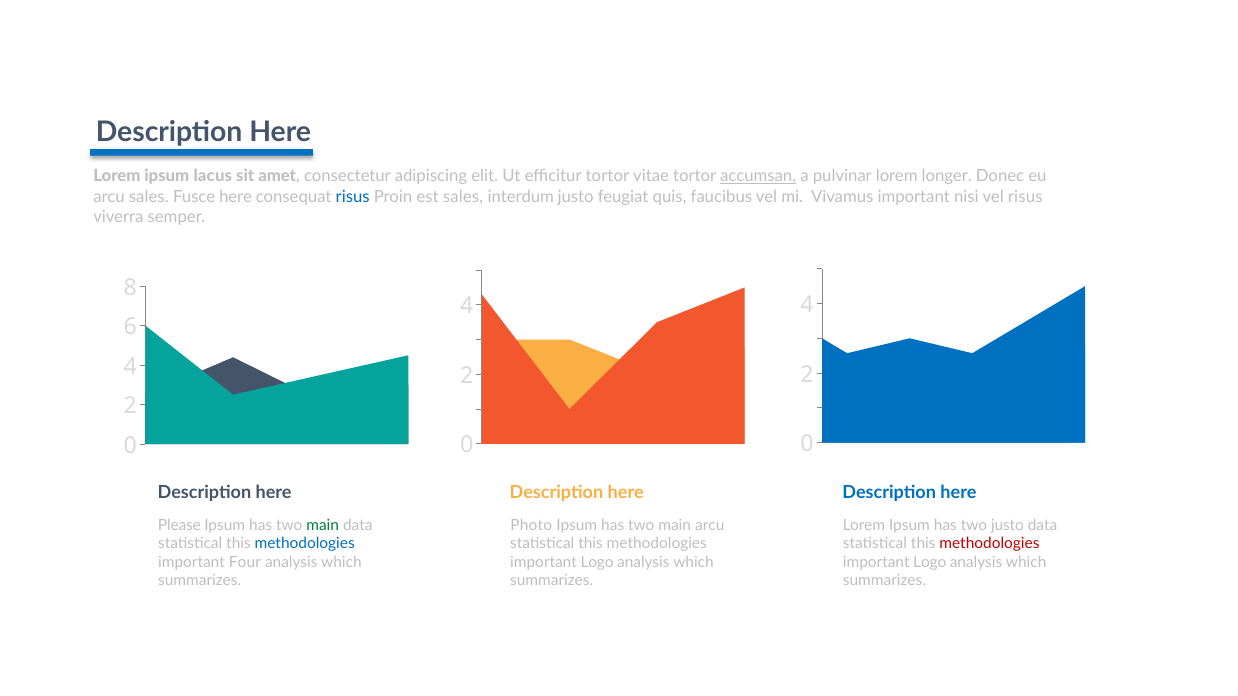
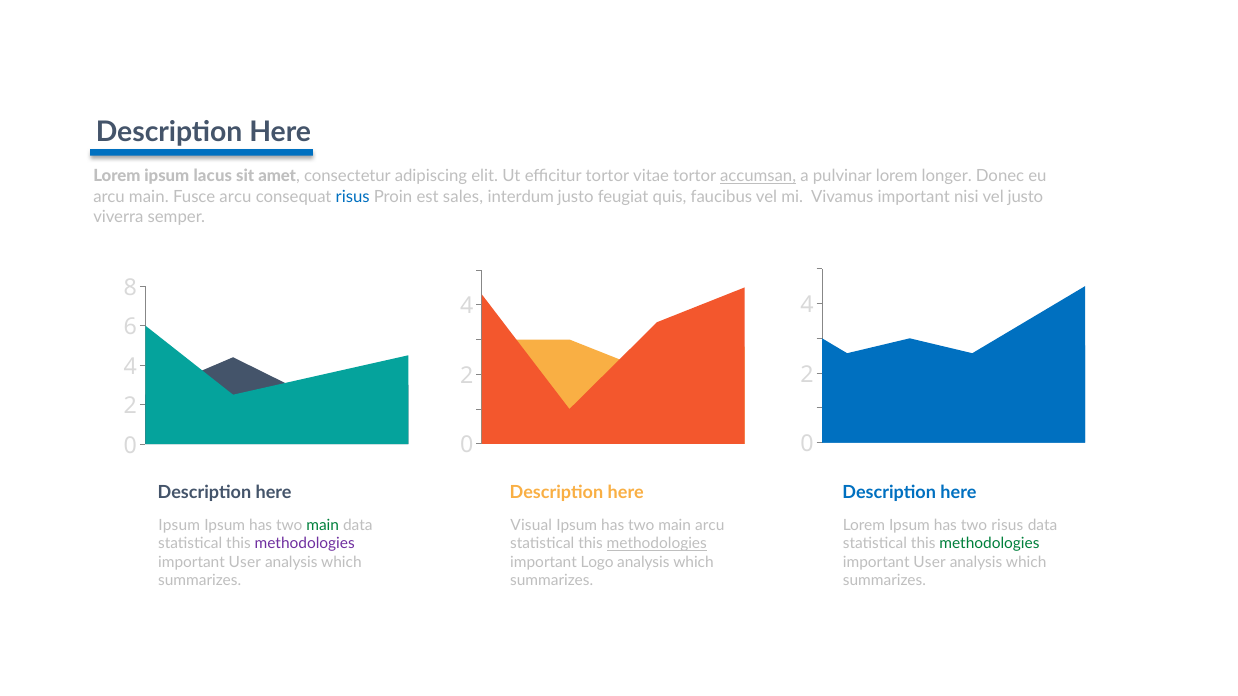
arcu sales: sales -> main
Fusce here: here -> arcu
vel risus: risus -> justo
Please at (179, 525): Please -> Ipsum
Photo: Photo -> Visual
two justo: justo -> risus
methodologies at (305, 544) colour: blue -> purple
methodologies at (657, 544) underline: none -> present
methodologies at (989, 544) colour: red -> green
Four at (245, 563): Four -> User
Logo at (930, 563): Logo -> User
